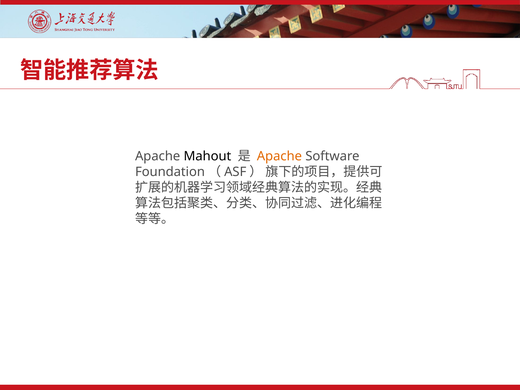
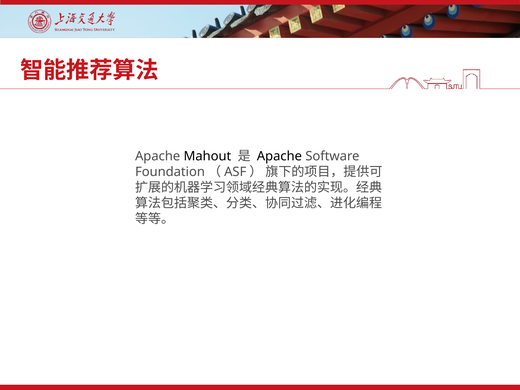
Apache at (279, 156) colour: orange -> black
